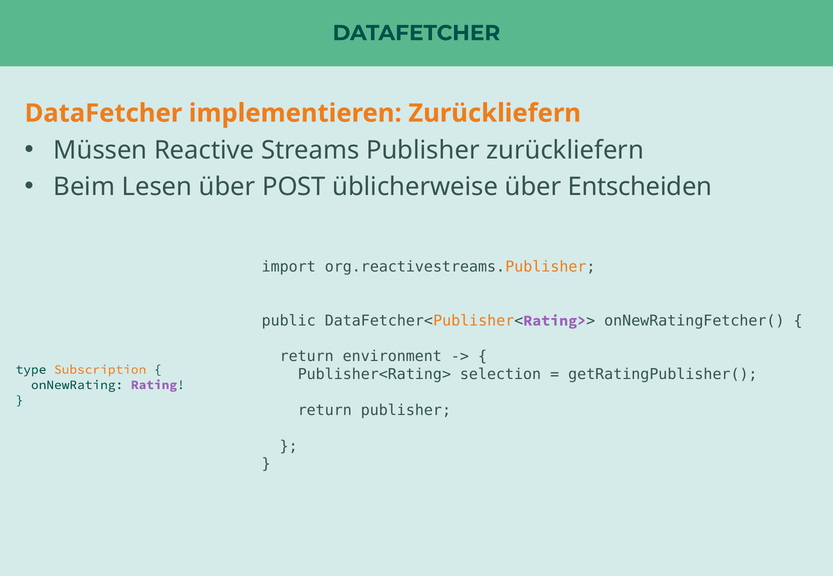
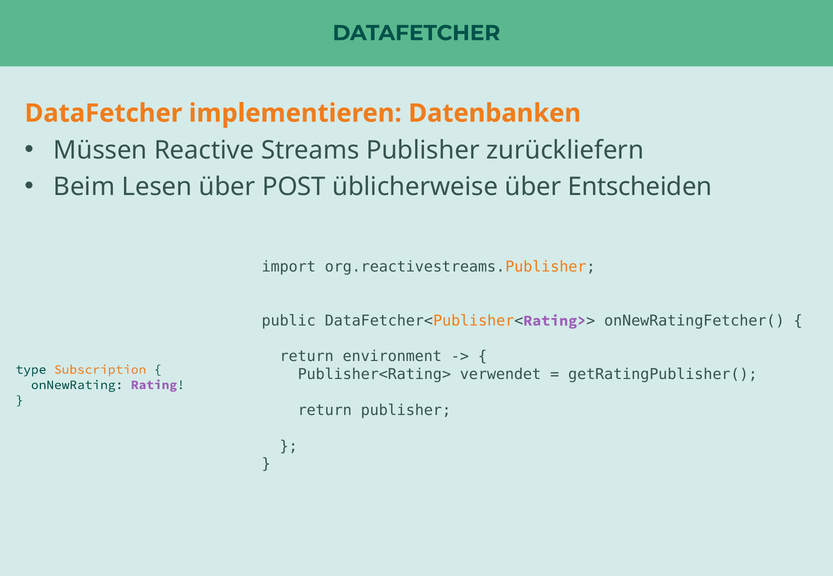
implementieren Zurückliefern: Zurückliefern -> Datenbanken
selection: selection -> verwendet
